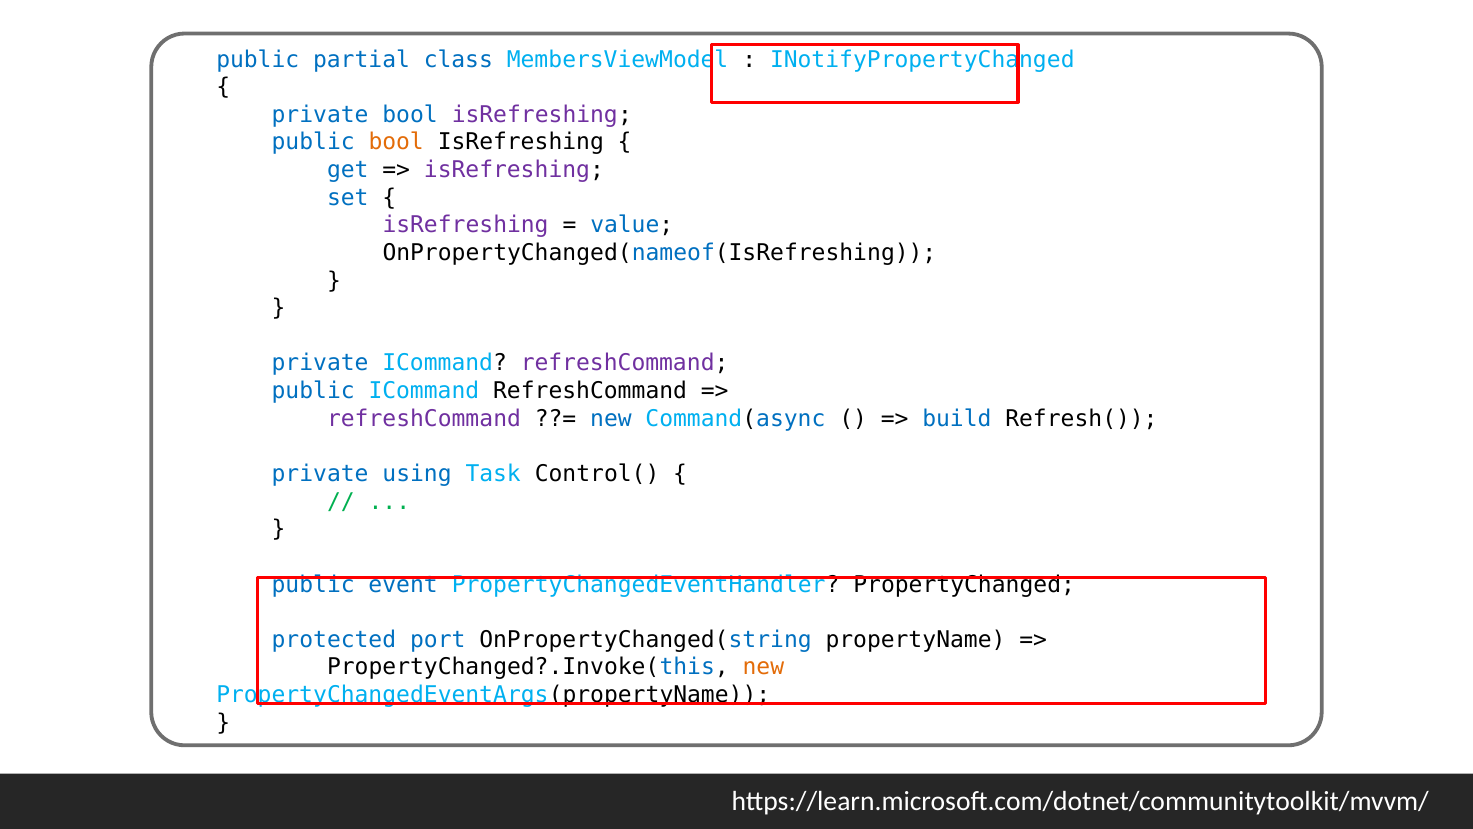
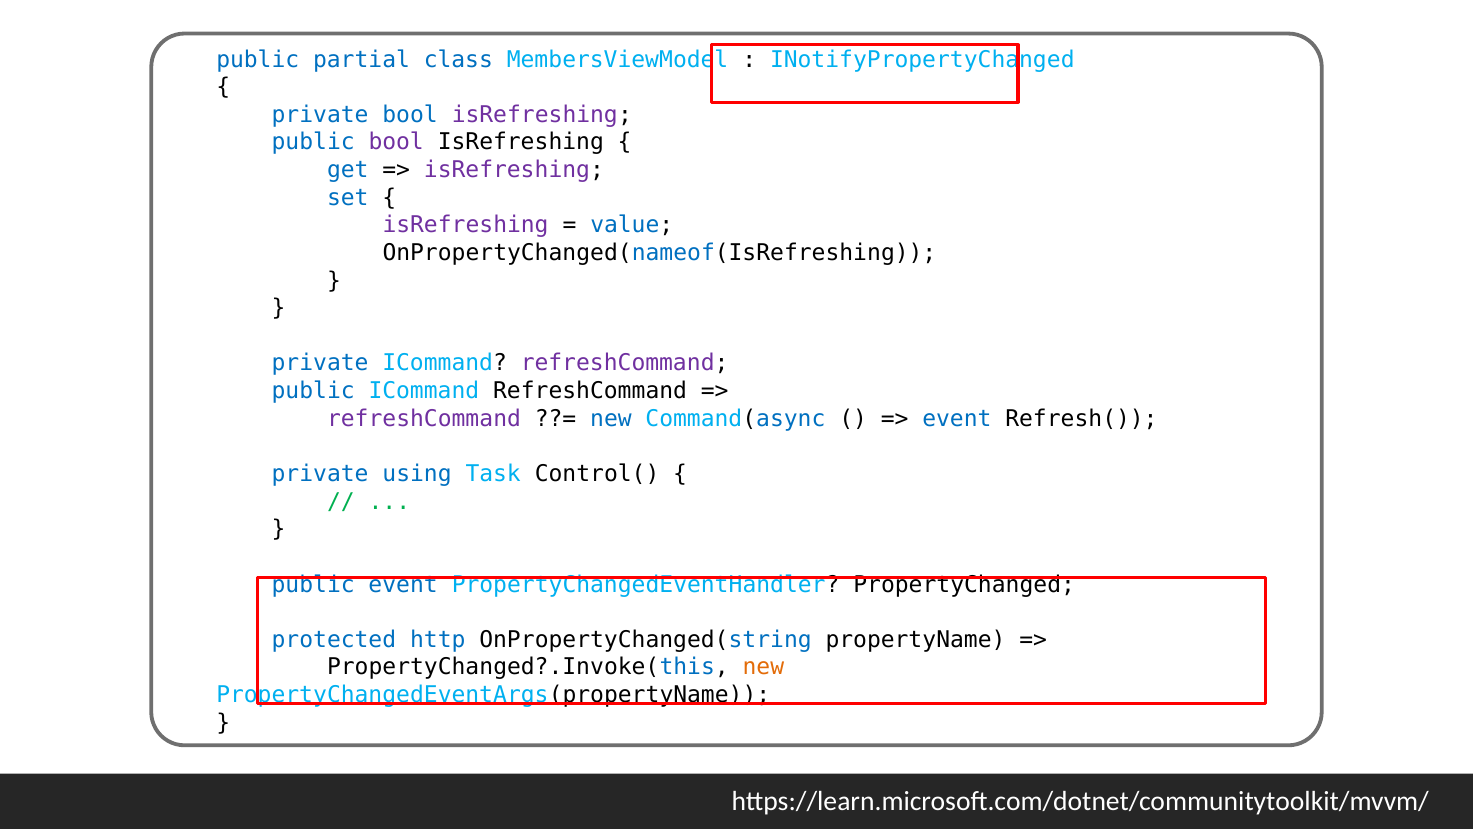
bool at (396, 142) colour: orange -> purple
build at (957, 418): build -> event
port: port -> http
